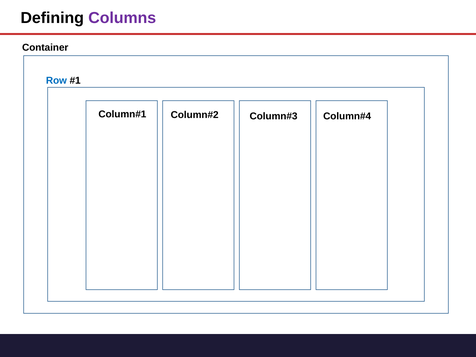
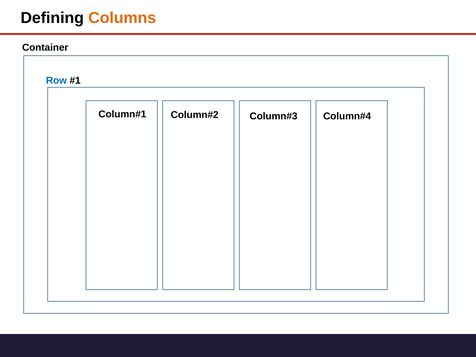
Columns colour: purple -> orange
